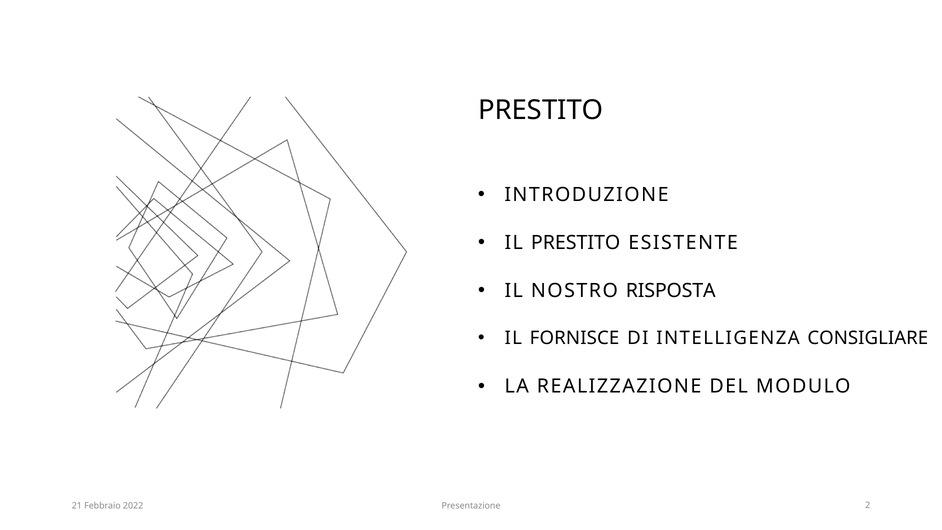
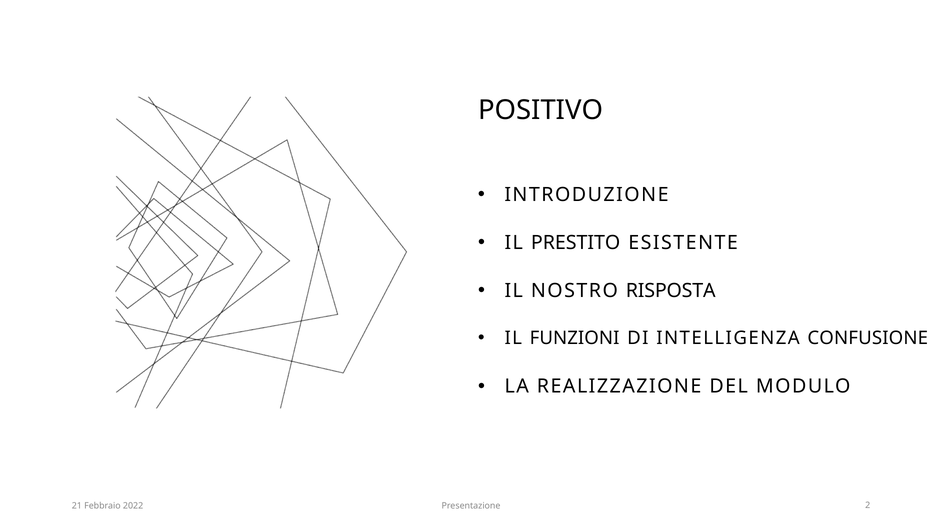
PRESTITO at (541, 110): PRESTITO -> POSITIVO
FORNISCE: FORNISCE -> FUNZIONI
CONSIGLIARE: CONSIGLIARE -> CONFUSIONE
